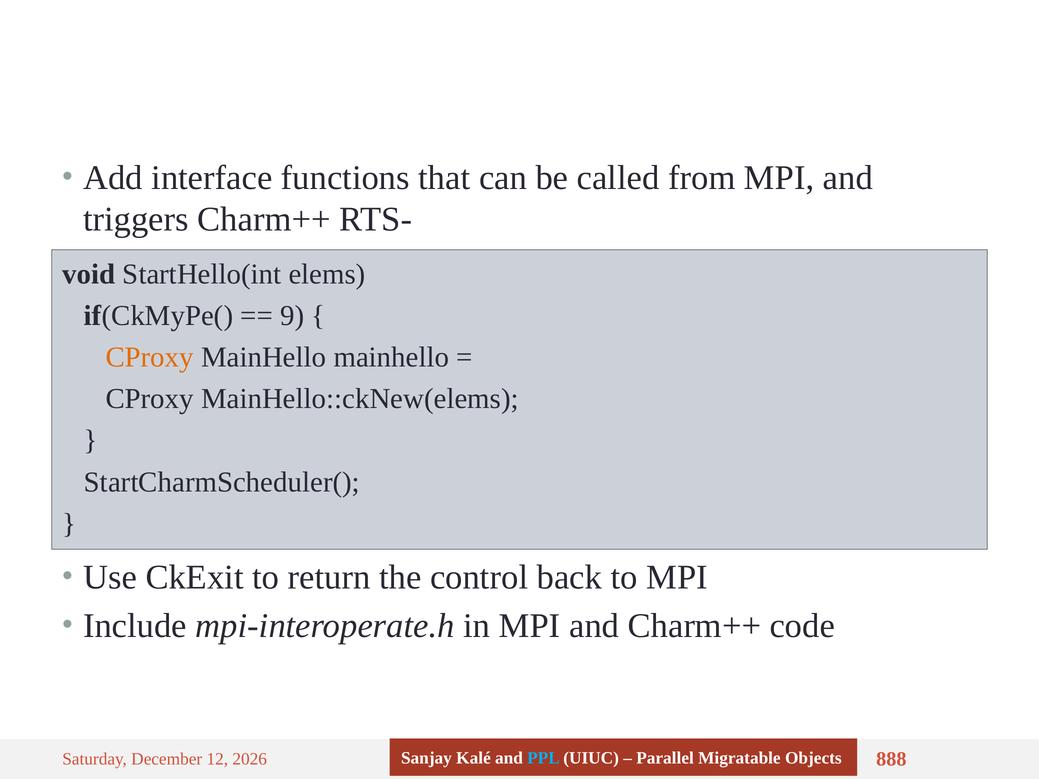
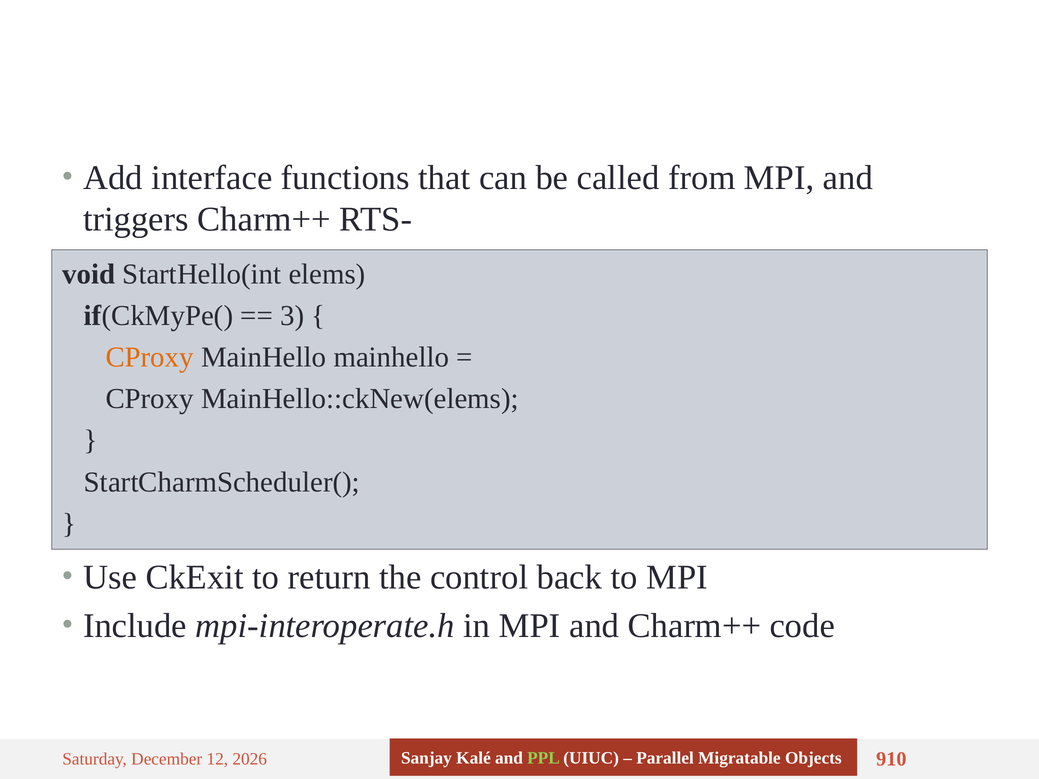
9: 9 -> 3
PPL colour: light blue -> light green
888: 888 -> 910
